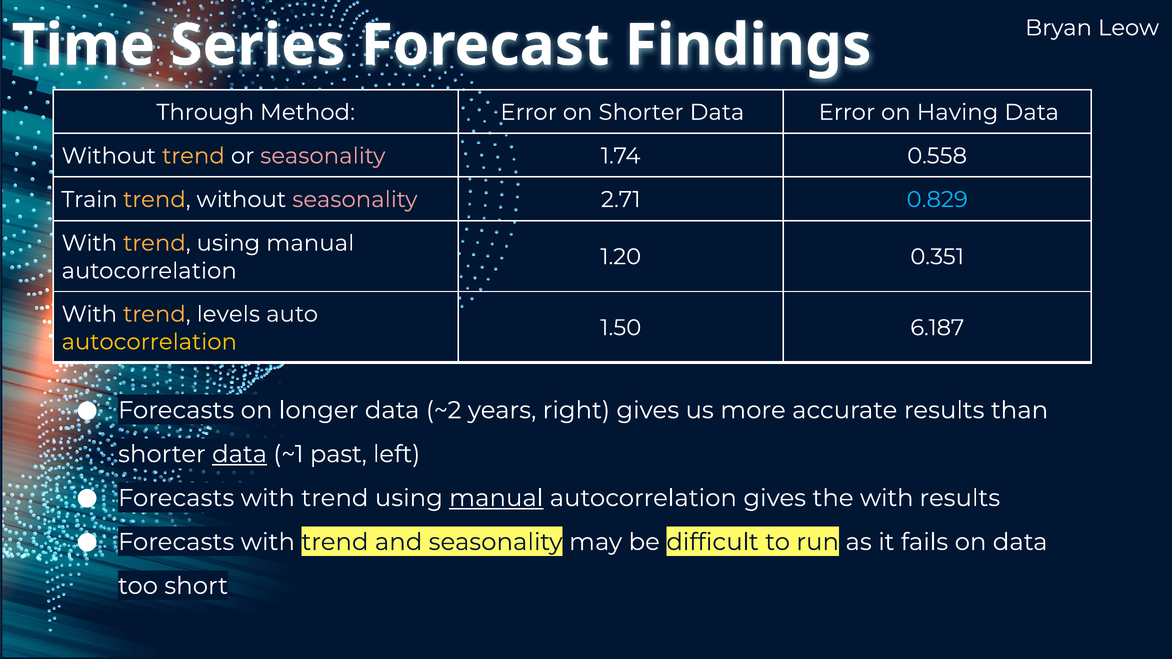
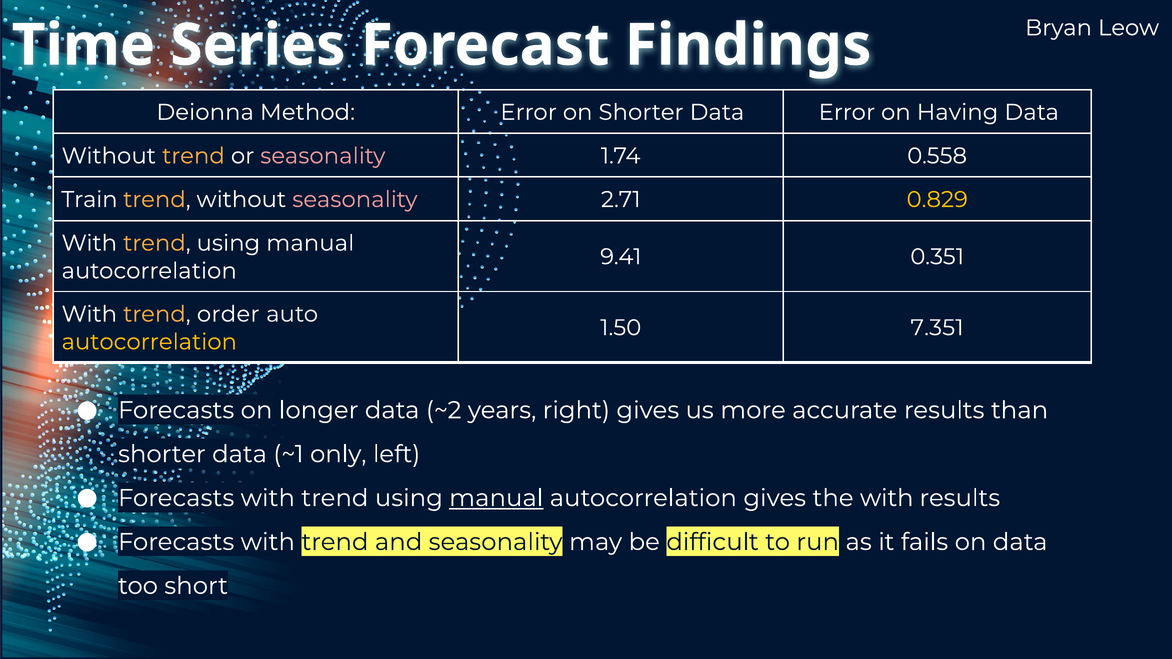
Through: Through -> Deionna
0.829 colour: light blue -> yellow
1.20: 1.20 -> 9.41
levels: levels -> order
6.187: 6.187 -> 7.351
data at (240, 454) underline: present -> none
past: past -> only
